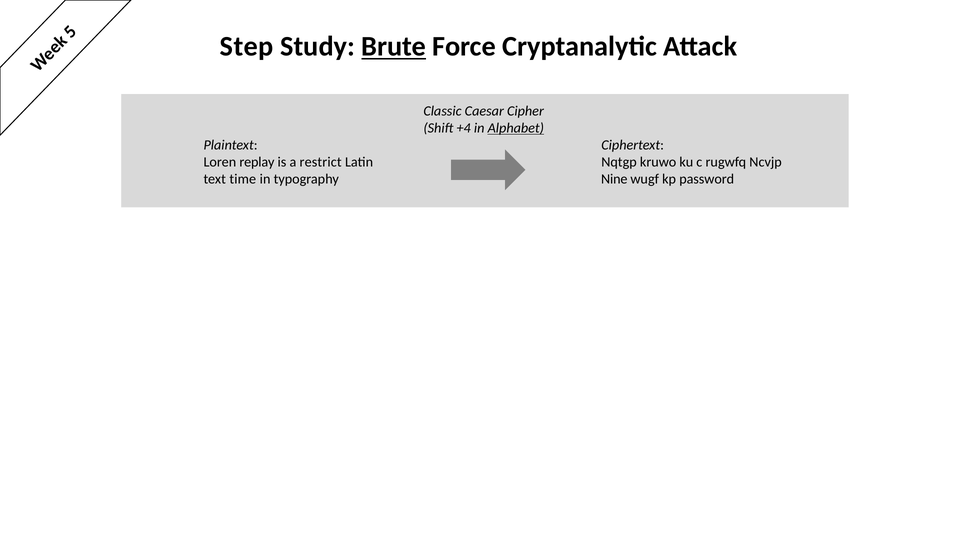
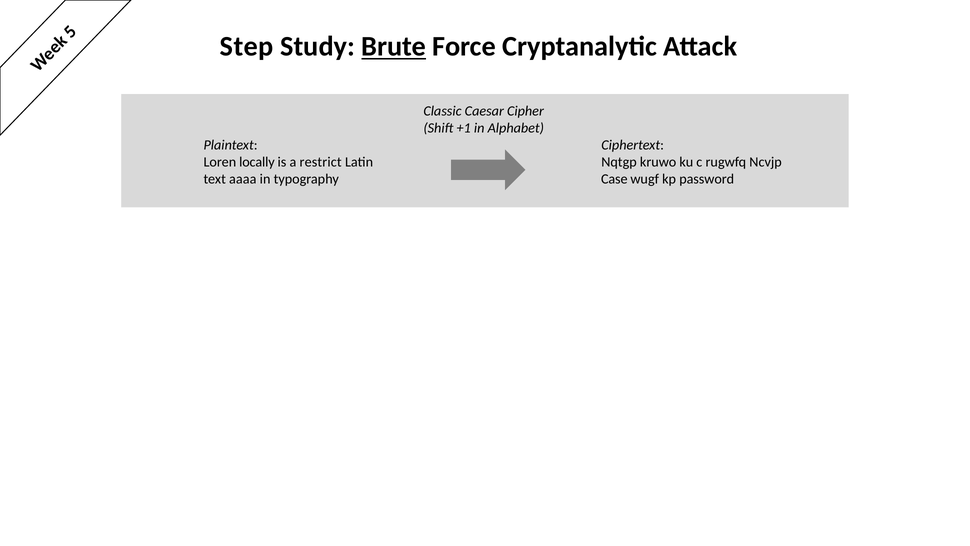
+4: +4 -> +1
Alphabet underline: present -> none
replay: replay -> locally
time: time -> aaaa
Nine: Nine -> Case
